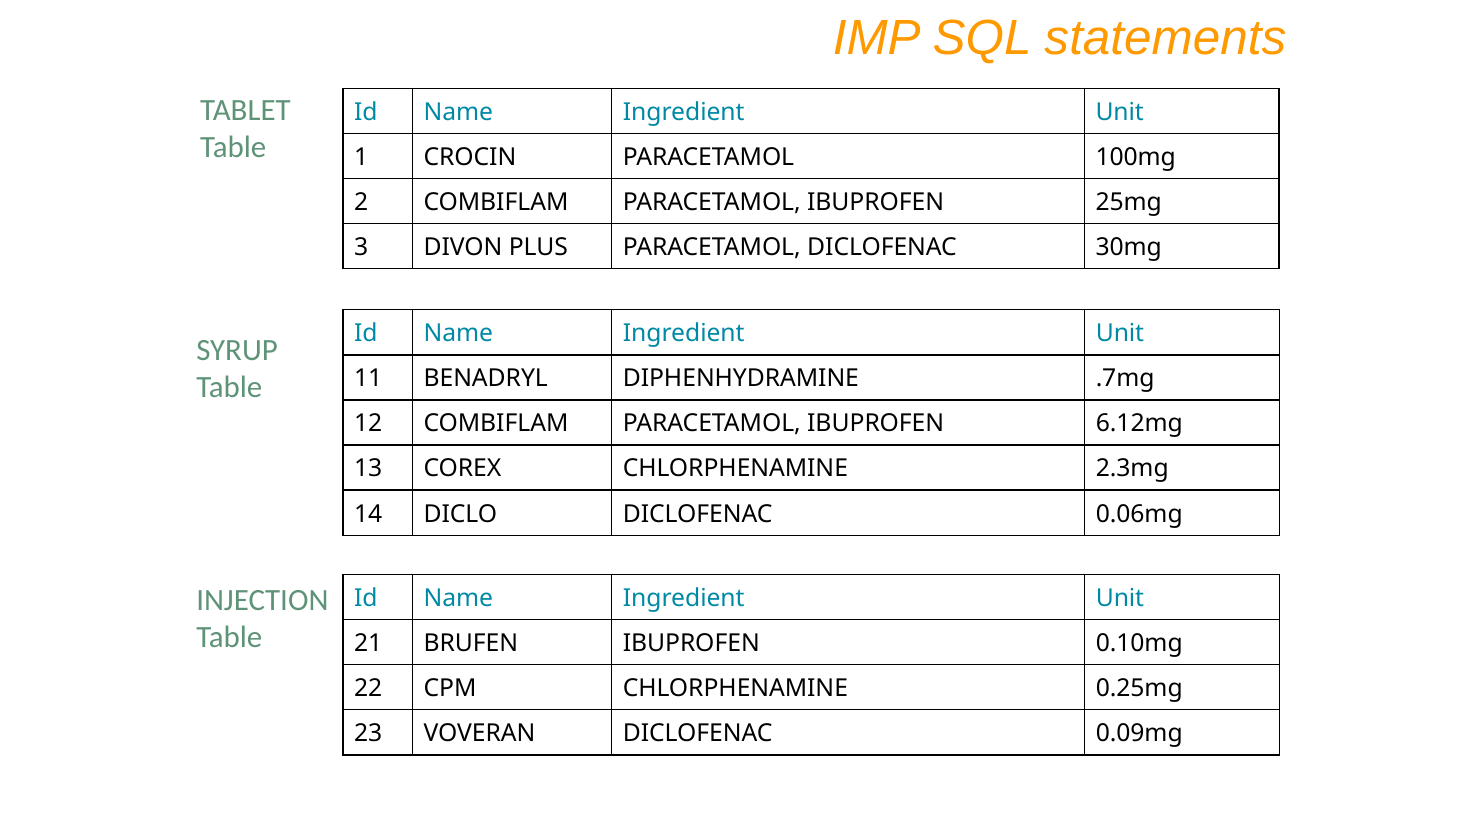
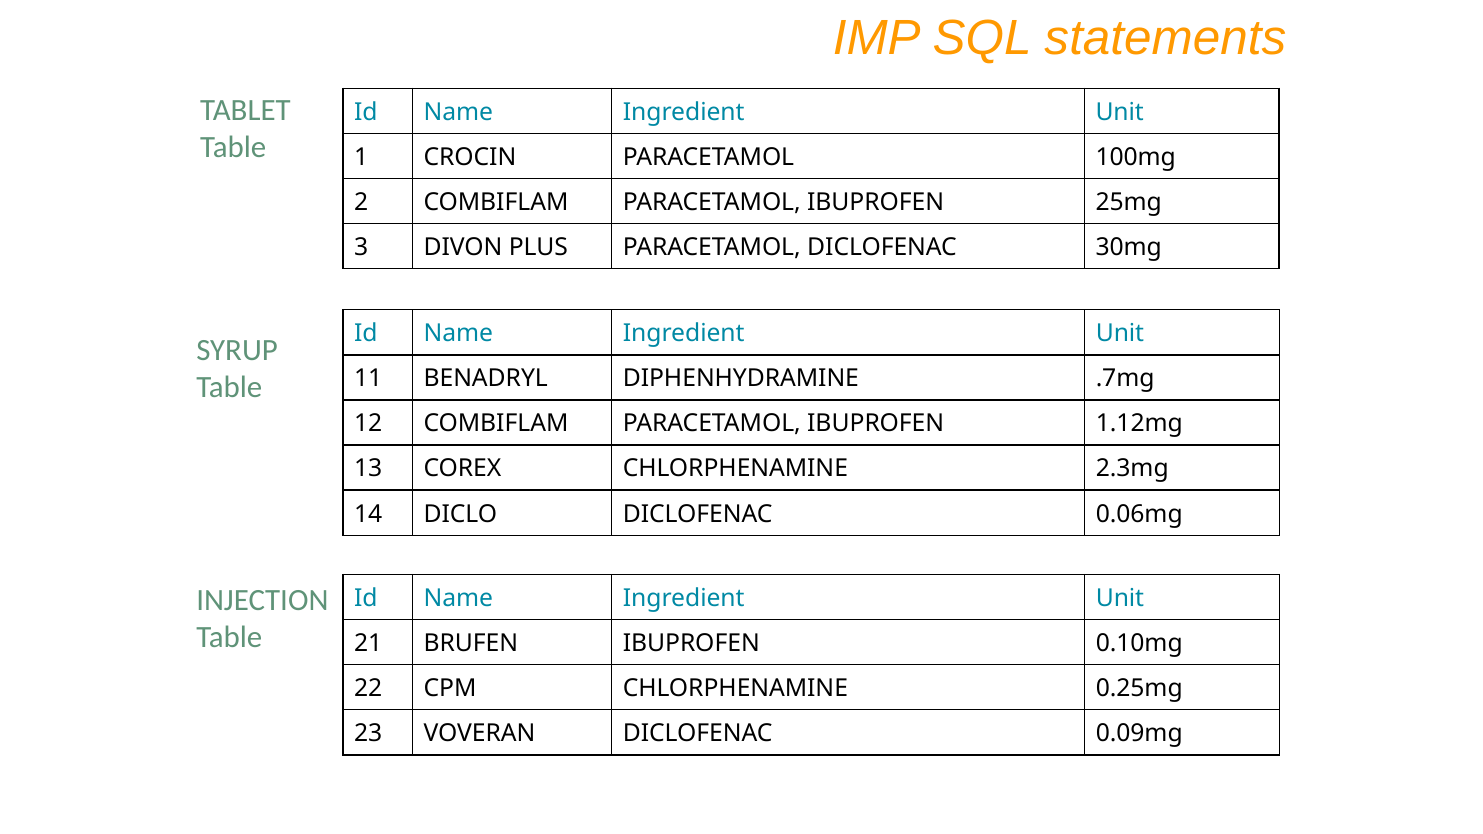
6.12mg: 6.12mg -> 1.12mg
